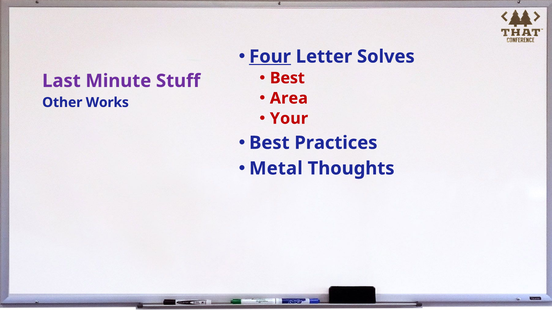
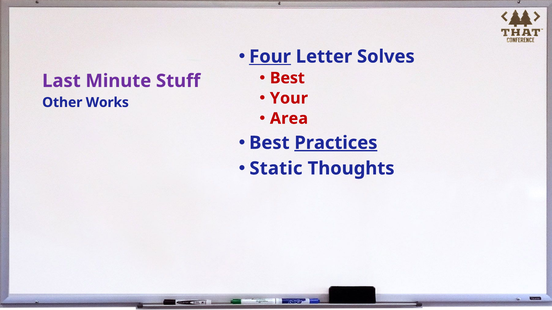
Area: Area -> Your
Your: Your -> Area
Practices underline: none -> present
Metal: Metal -> Static
